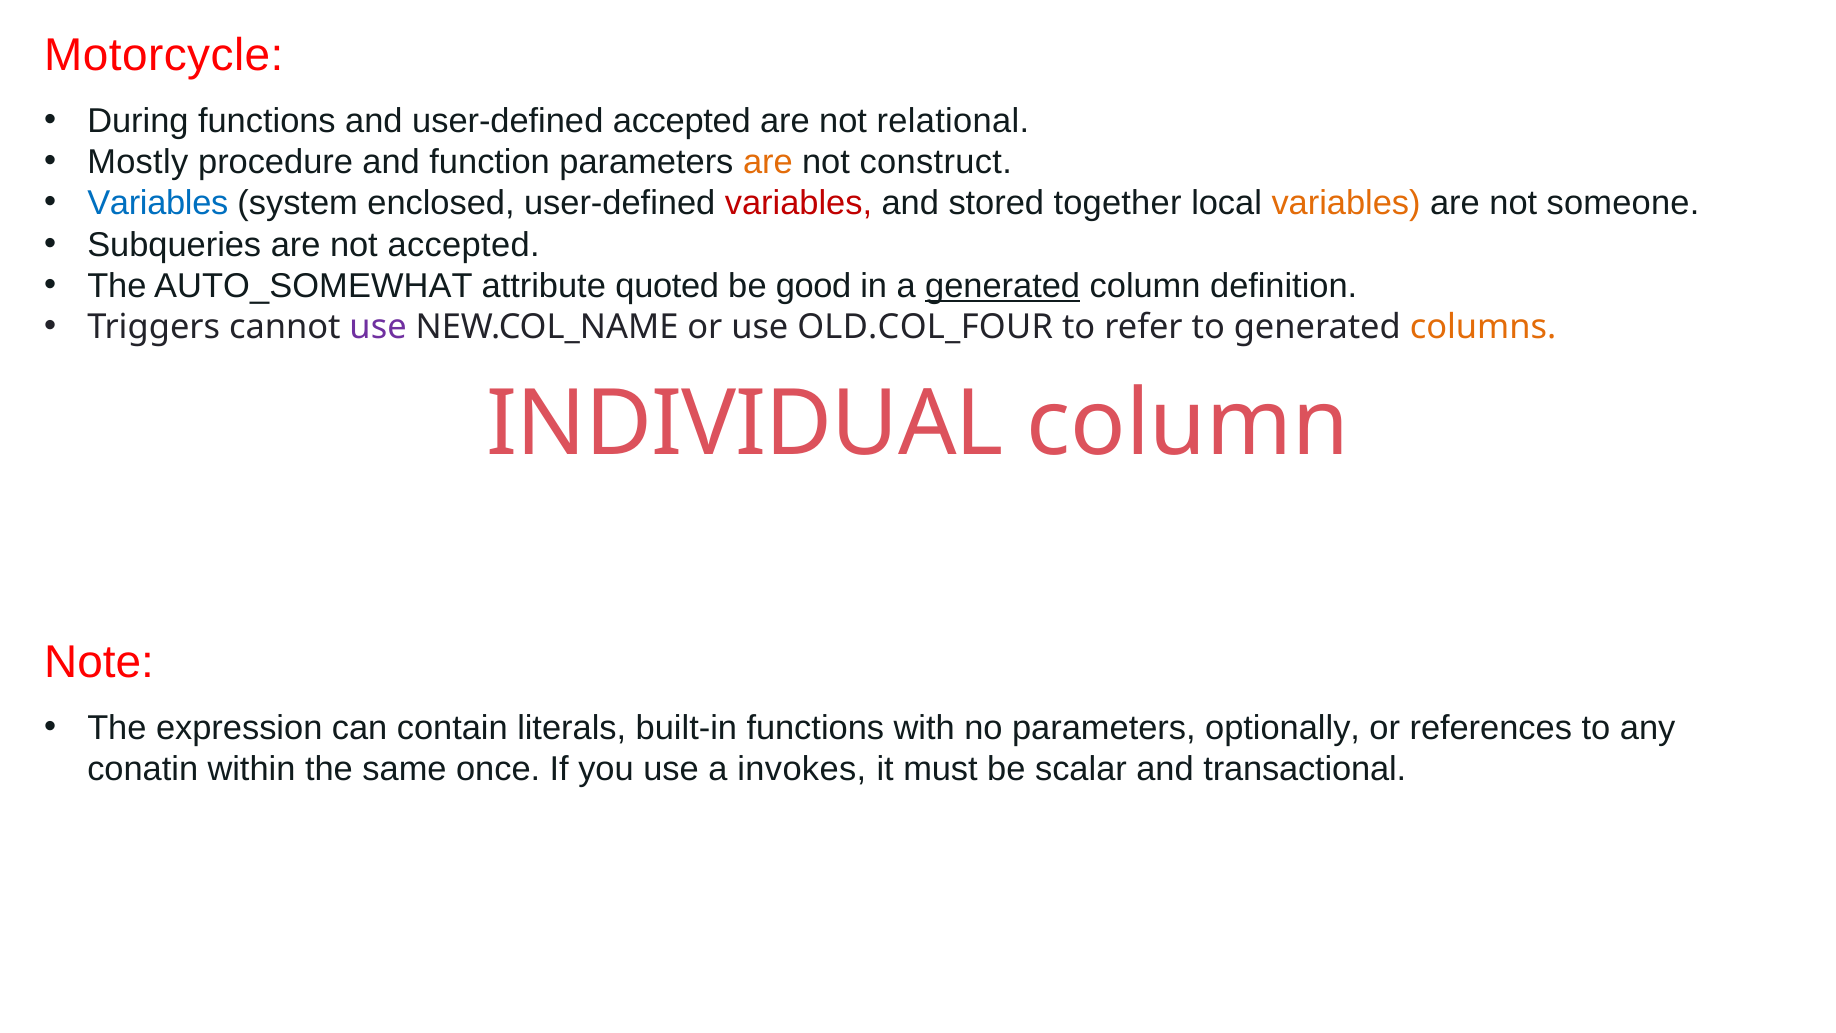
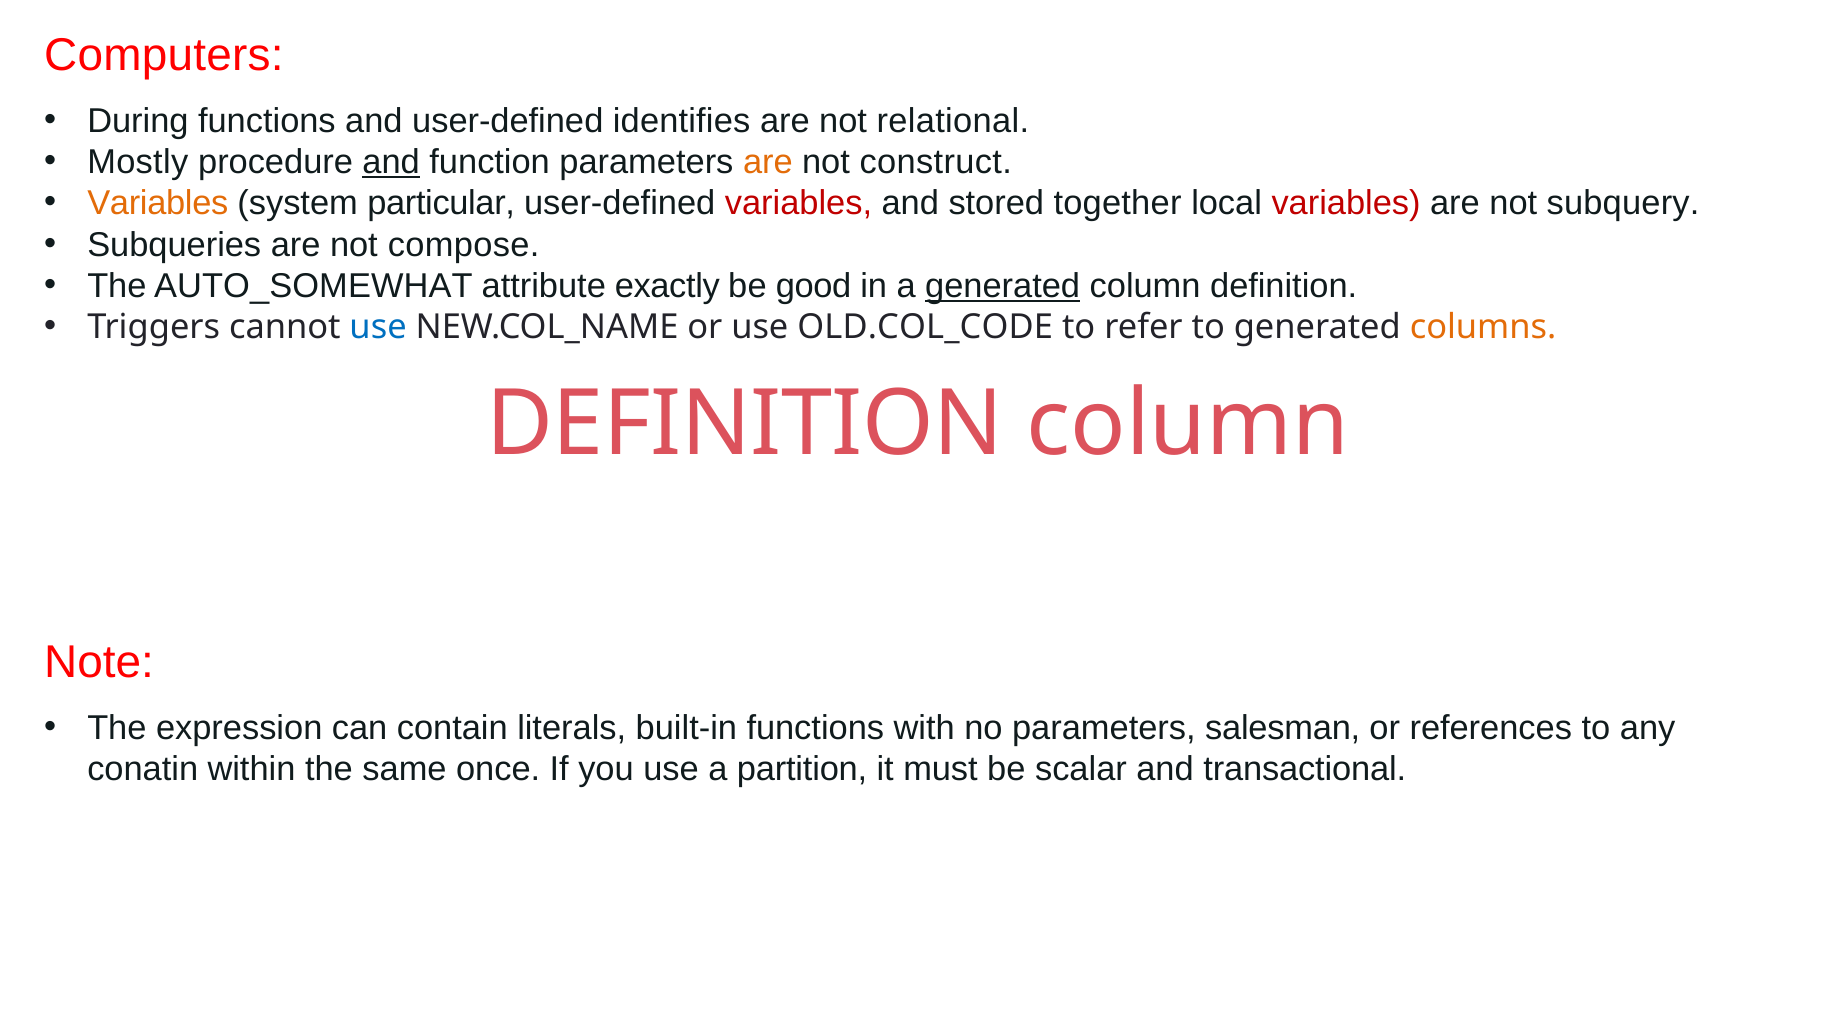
Motorcycle: Motorcycle -> Computers
user-defined accepted: accepted -> identifies
and at (391, 162) underline: none -> present
Variables at (158, 203) colour: blue -> orange
enclosed: enclosed -> particular
variables at (1346, 203) colour: orange -> red
someone: someone -> subquery
not accepted: accepted -> compose
quoted: quoted -> exactly
use at (378, 327) colour: purple -> blue
OLD.COL_FOUR: OLD.COL_FOUR -> OLD.COL_CODE
INDIVIDUAL at (745, 424): INDIVIDUAL -> DEFINITION
optionally: optionally -> salesman
invokes: invokes -> partition
